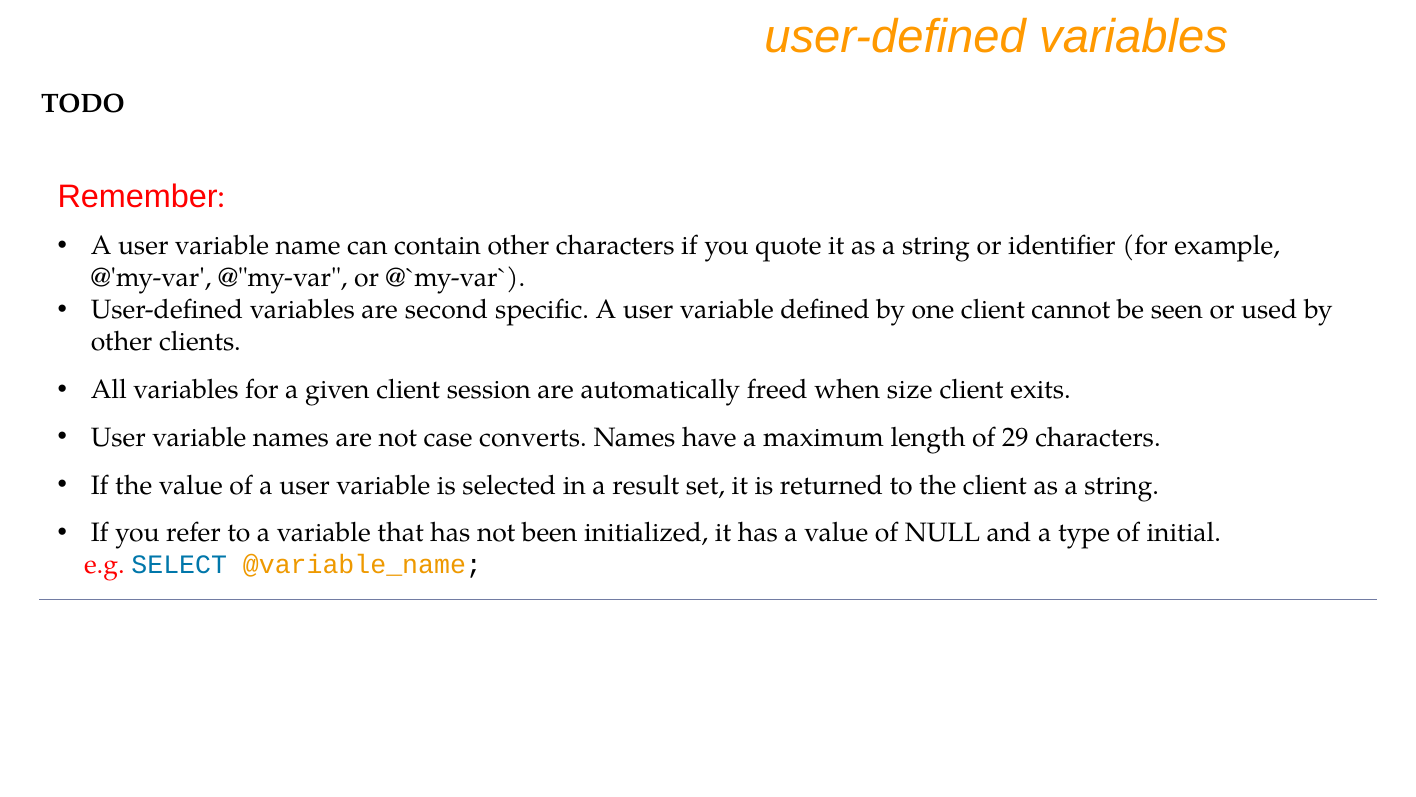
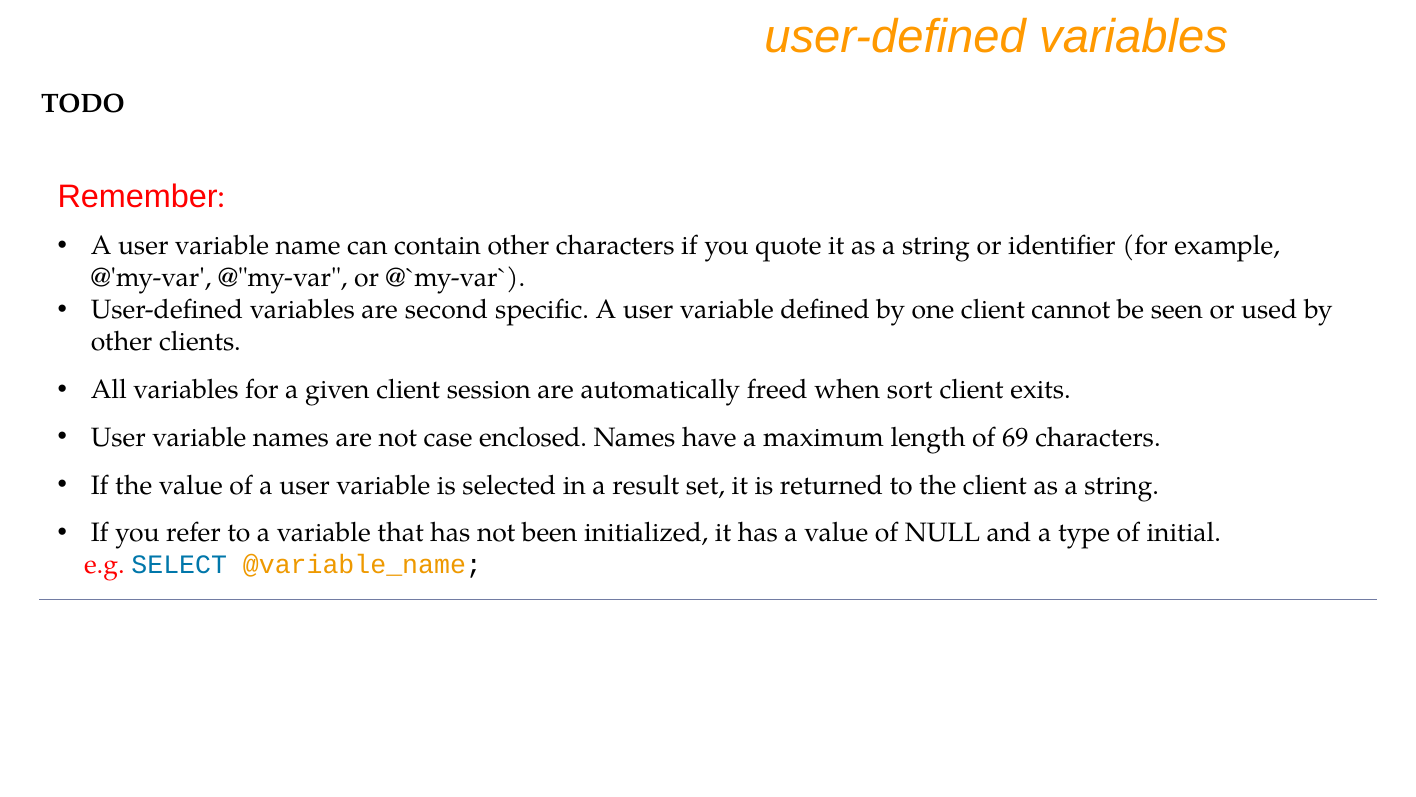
size: size -> sort
converts: converts -> enclosed
29: 29 -> 69
